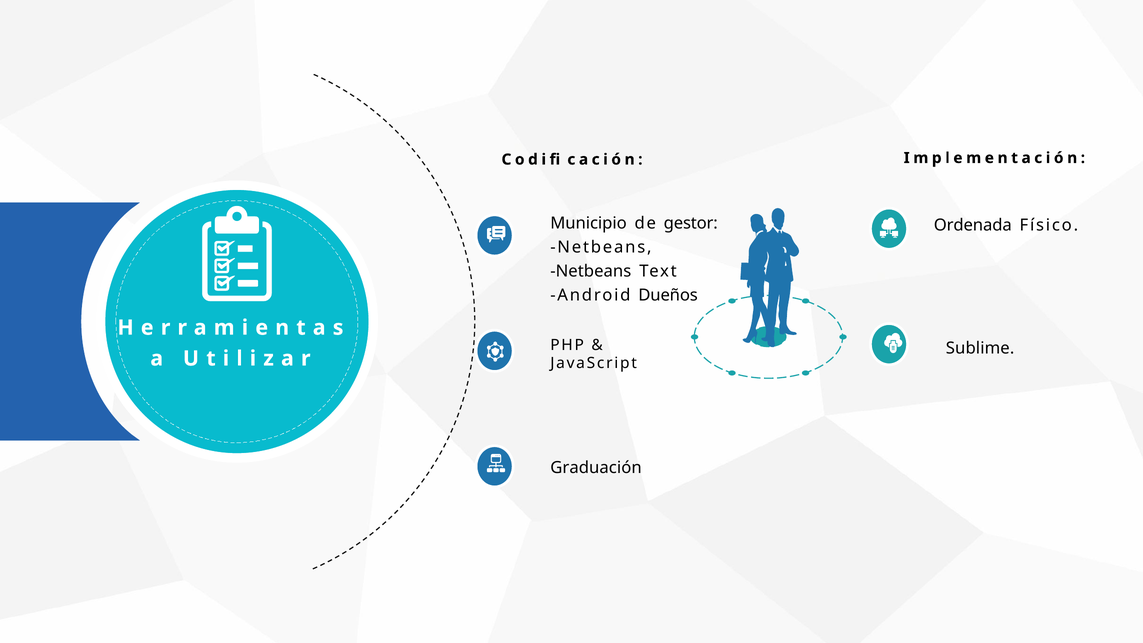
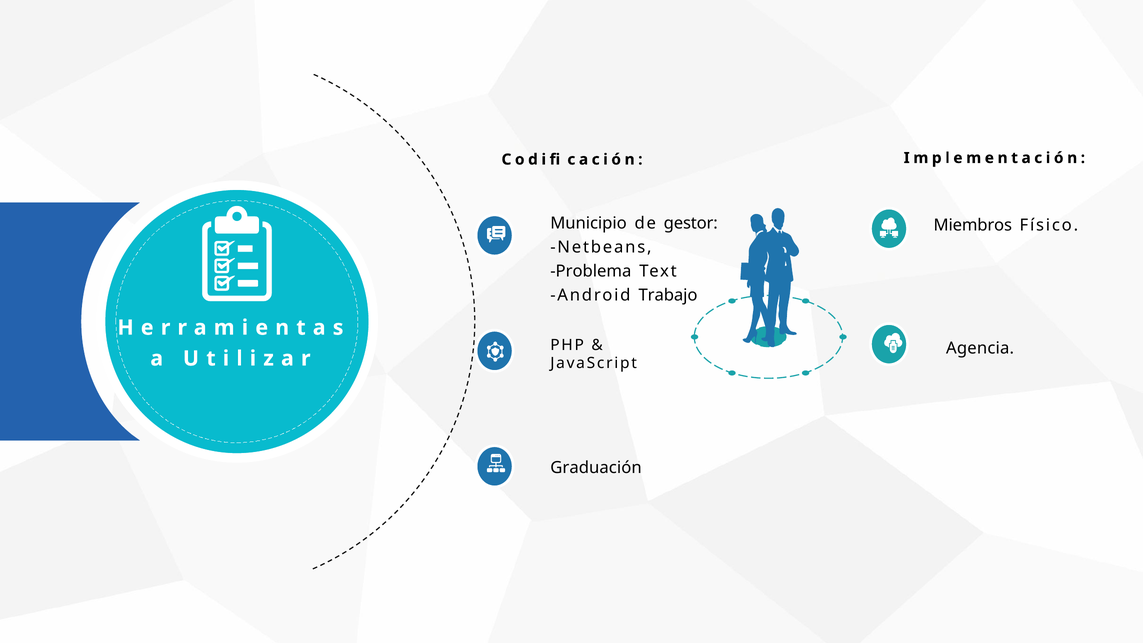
Ordenada: Ordenada -> Miembros
Netbeans at (591, 271): Netbeans -> Problema
Dueños: Dueños -> Trabajo
Sublime: Sublime -> Agencia
